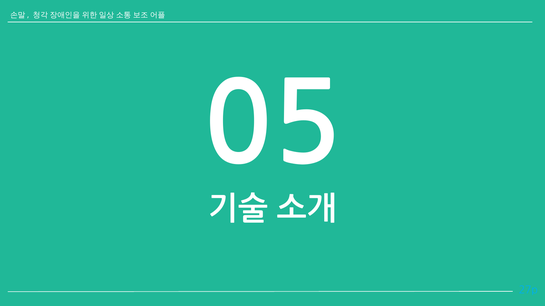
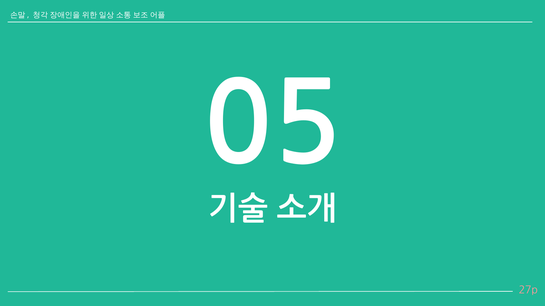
27p colour: light blue -> pink
